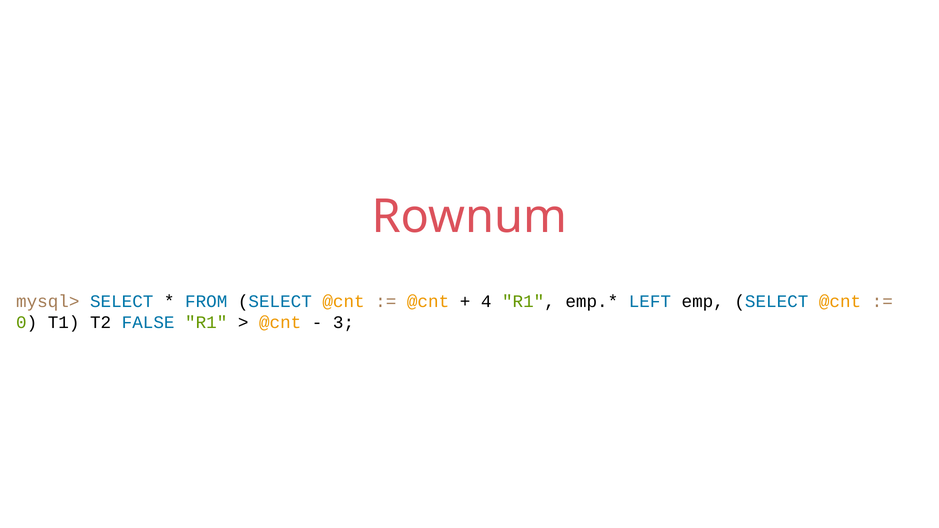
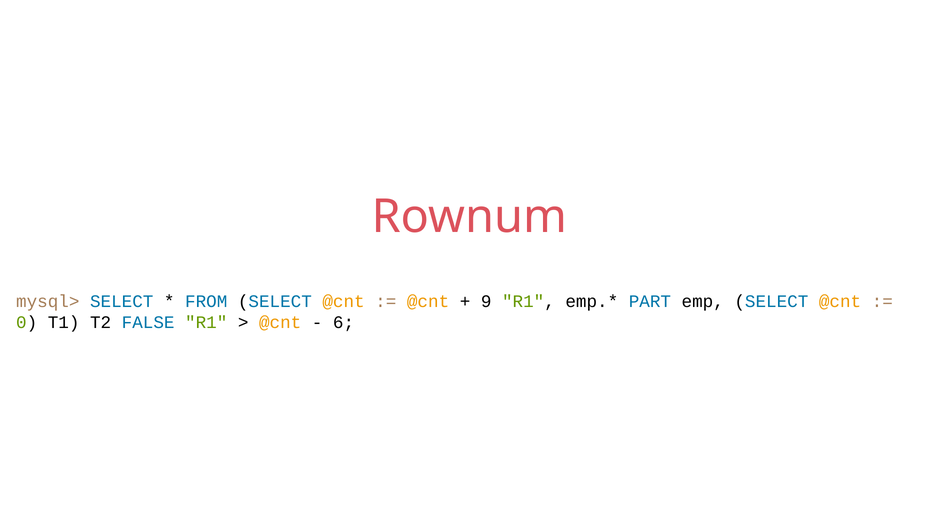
4: 4 -> 9
LEFT: LEFT -> PART
3: 3 -> 6
